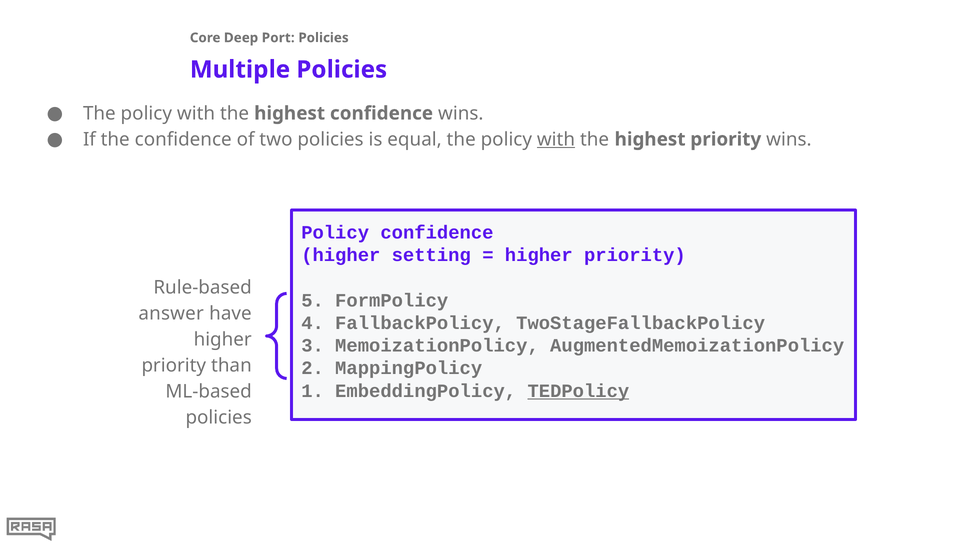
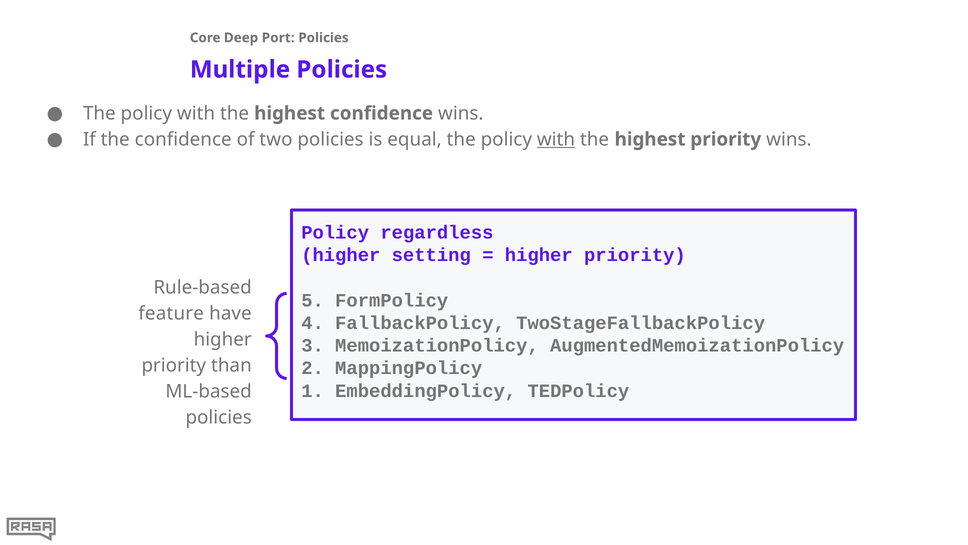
Policy confidence: confidence -> regardless
answer: answer -> feature
TEDPolicy underline: present -> none
